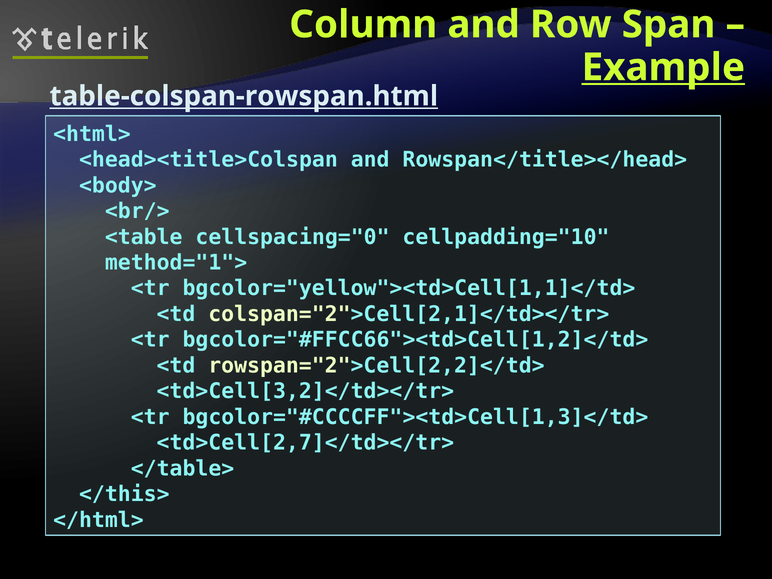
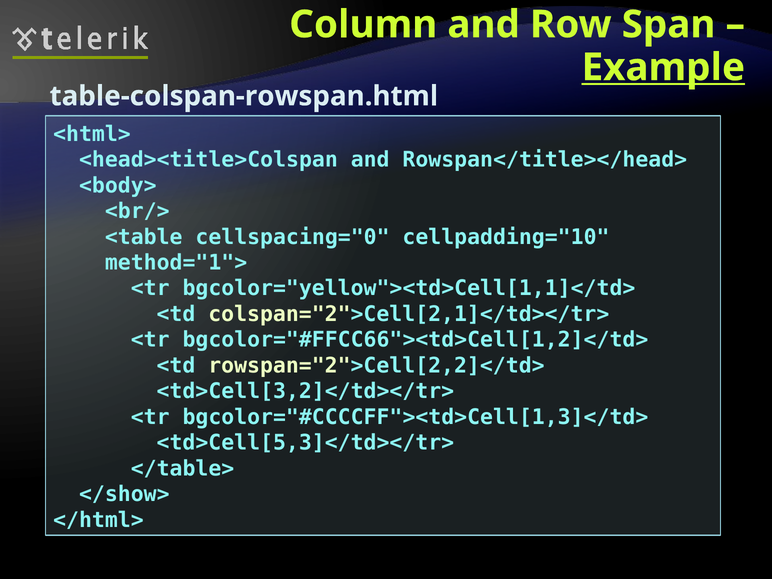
table-colspan-rowspan.html underline: present -> none
<td>Cell[2,7]</td></tr>: <td>Cell[2,7]</td></tr> -> <td>Cell[5,3]</td></tr>
</this>: </this> -> </show>
